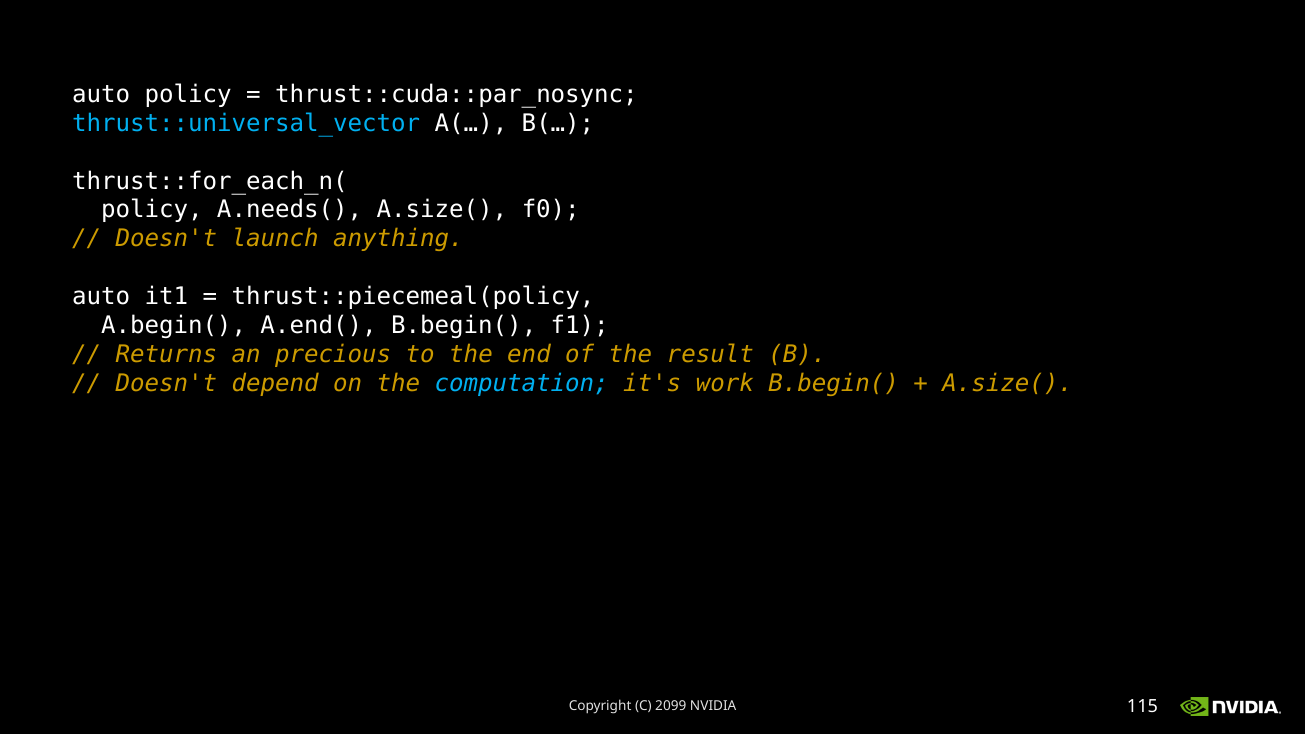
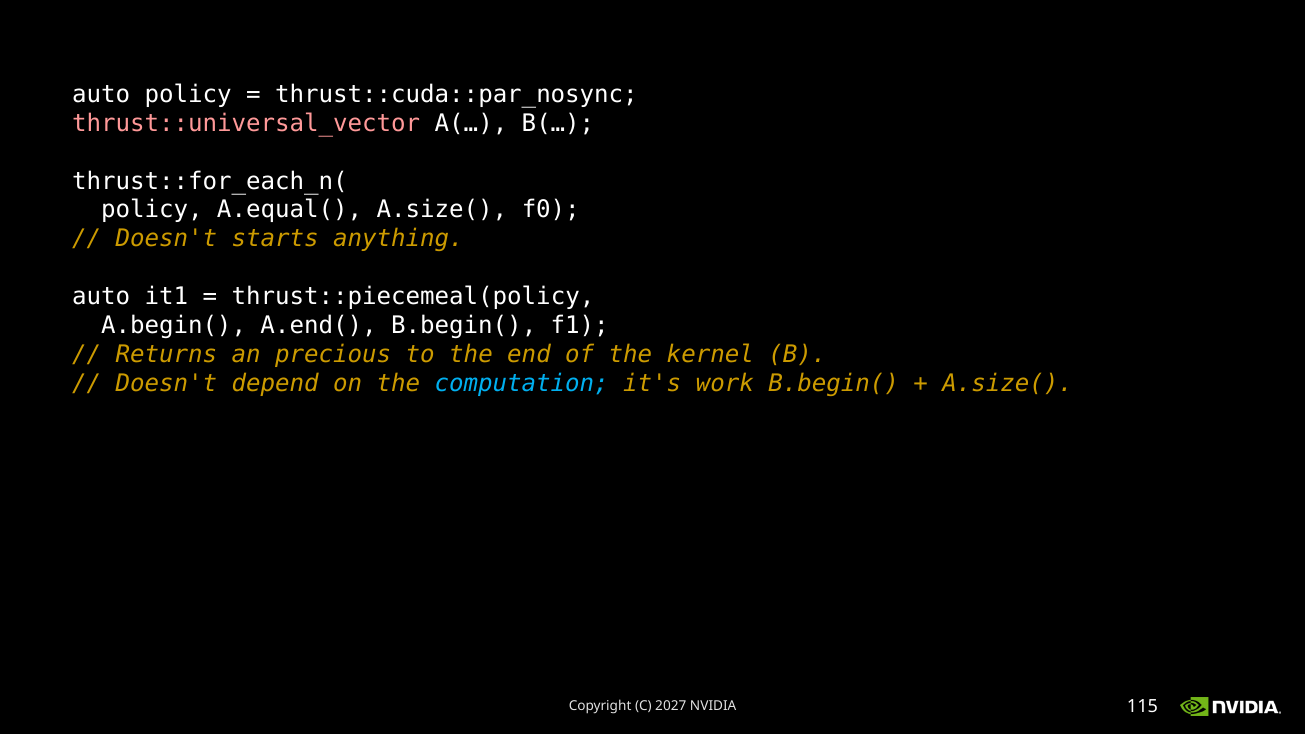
thrust::universal_vector colour: light blue -> pink
A.needs(: A.needs( -> A.equal(
launch: launch -> starts
result: result -> kernel
2099: 2099 -> 2027
